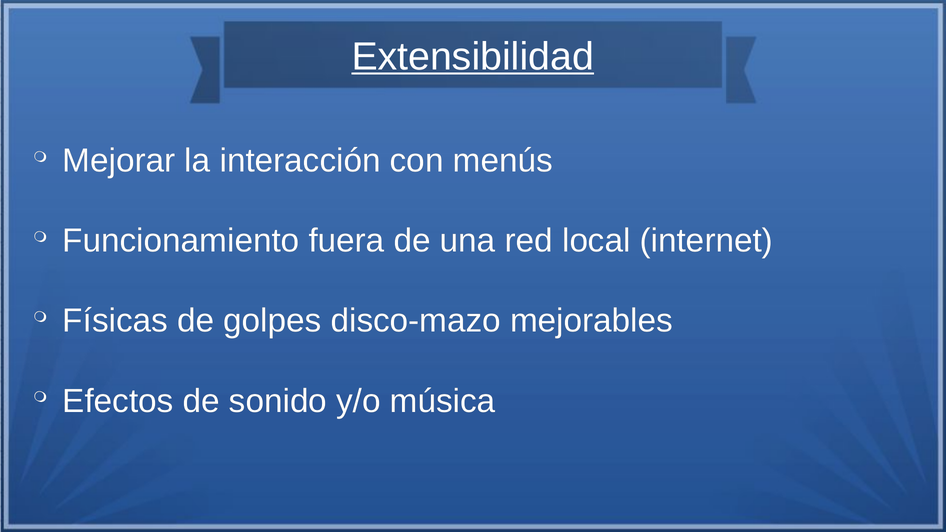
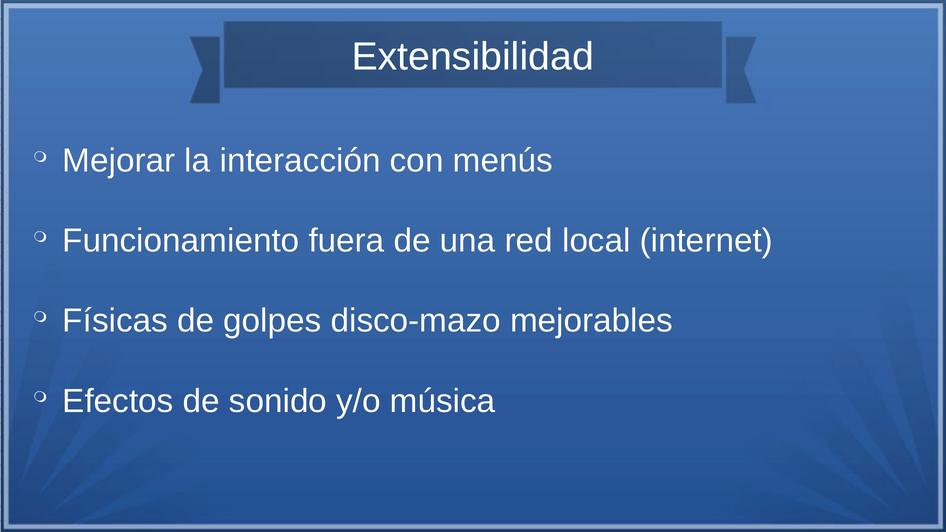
Extensibilidad underline: present -> none
